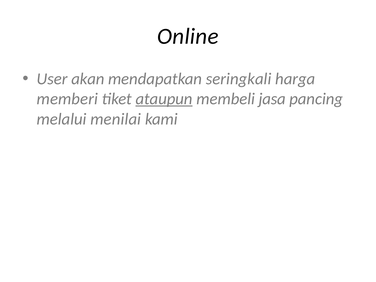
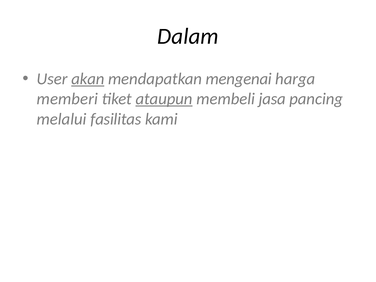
Online: Online -> Dalam
akan underline: none -> present
seringkali: seringkali -> mengenai
menilai: menilai -> fasilitas
